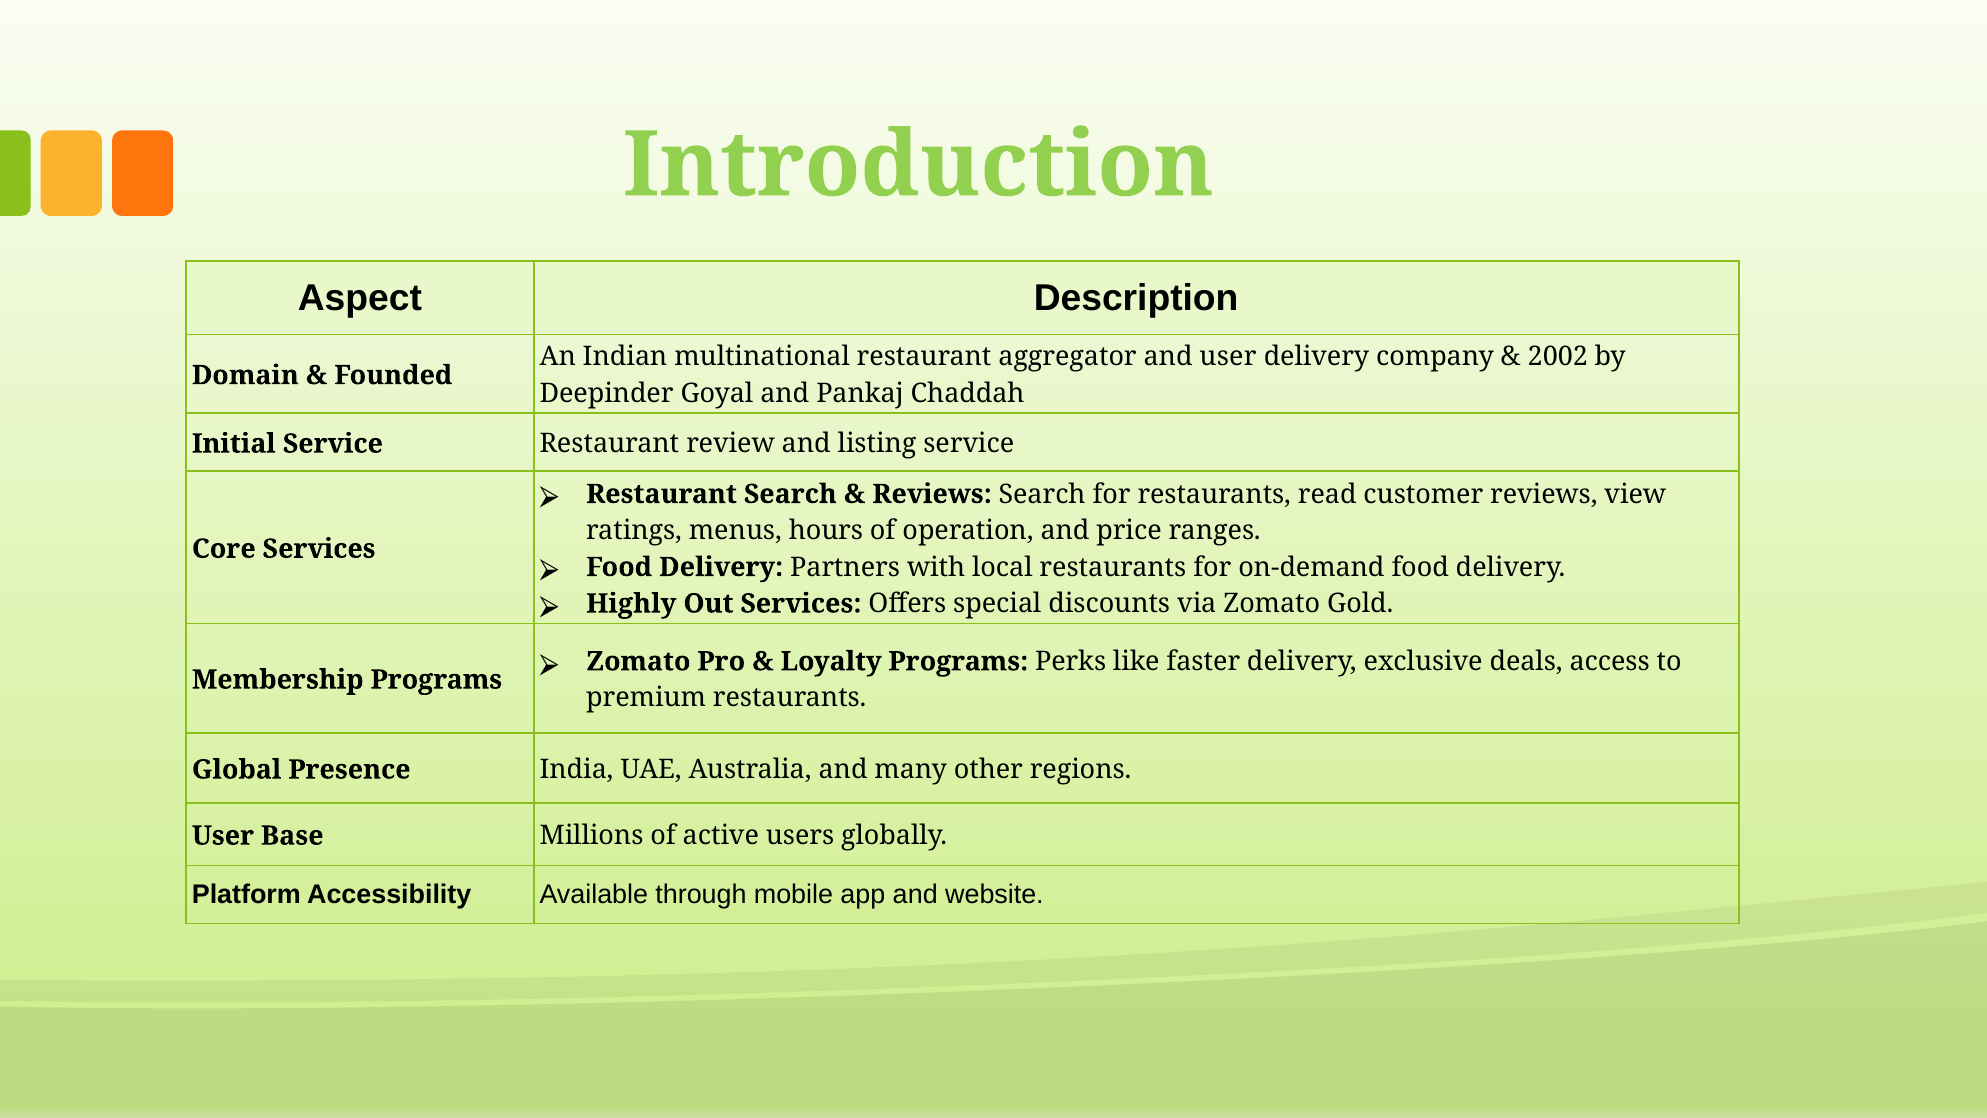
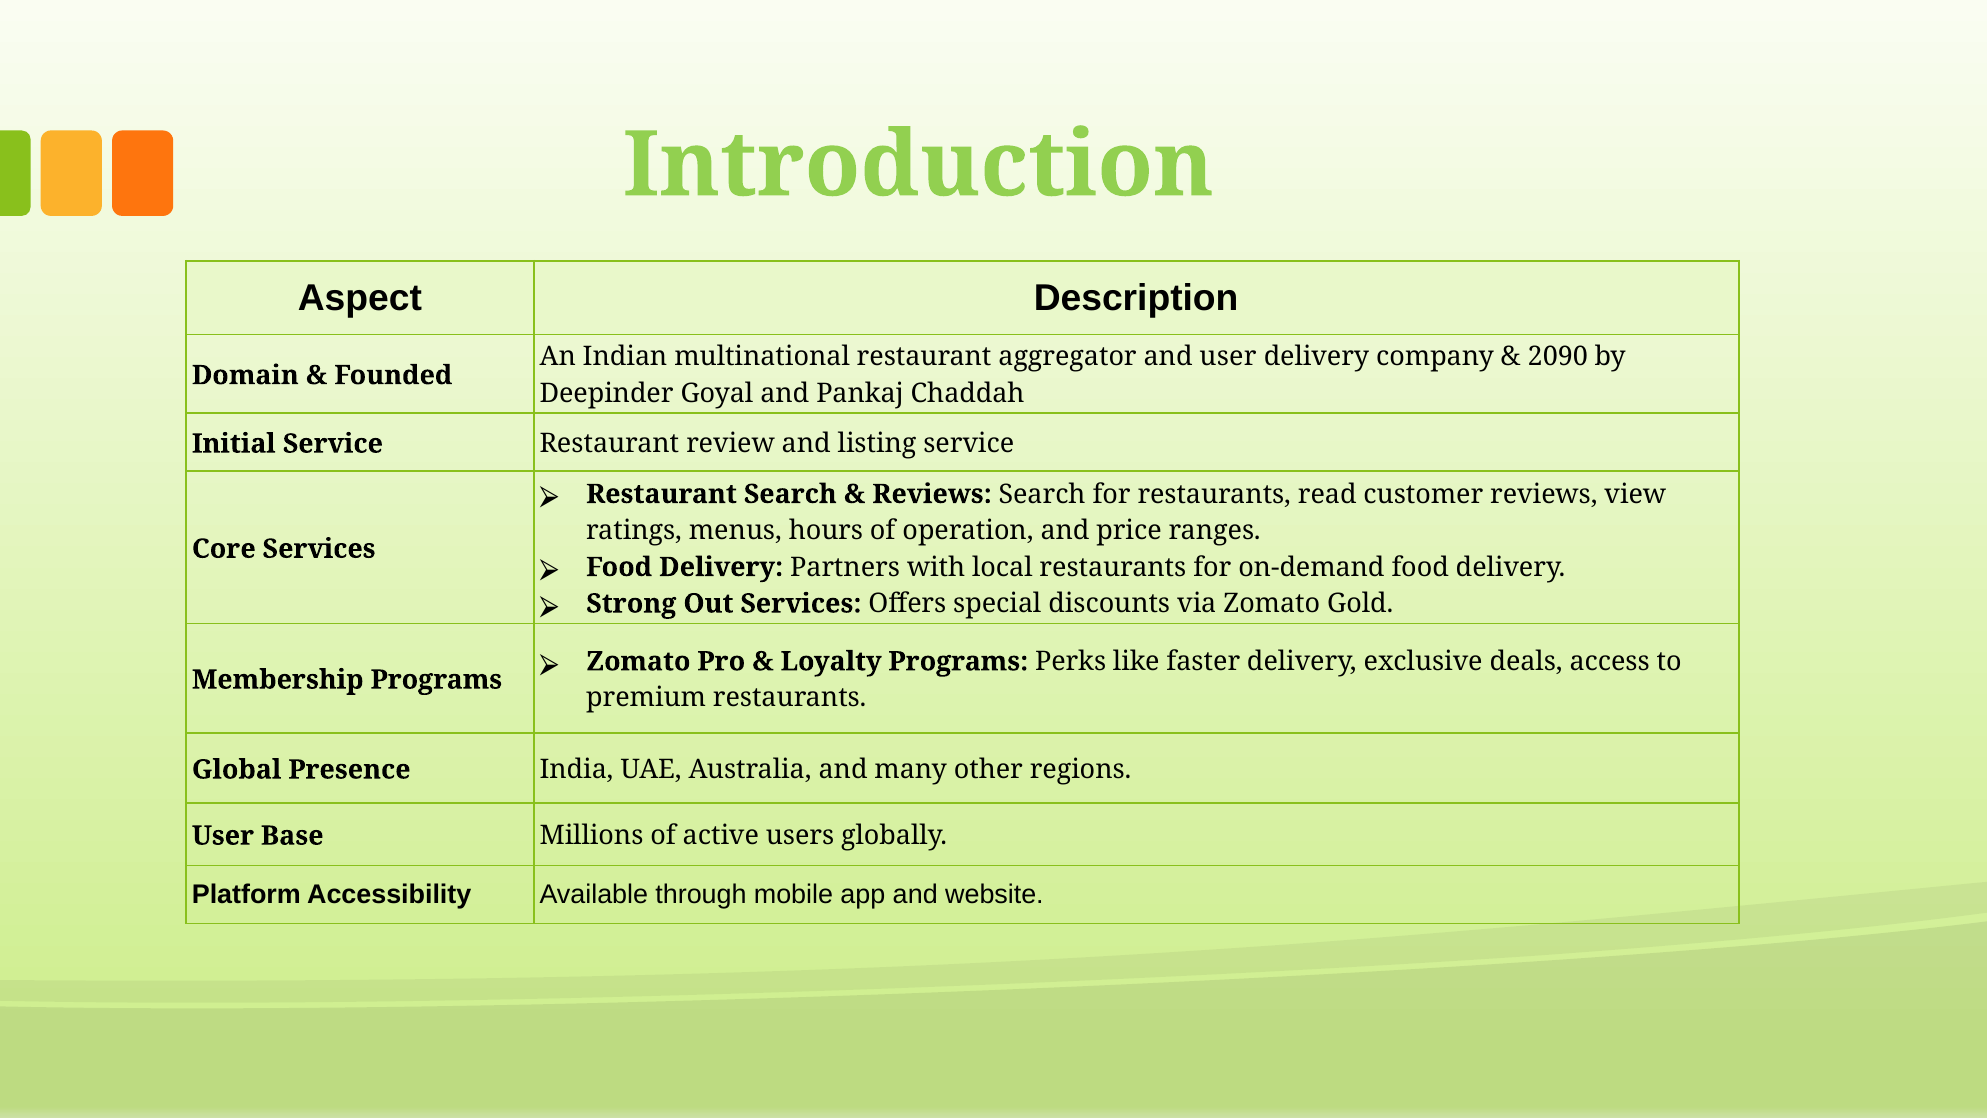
2002: 2002 -> 2090
Highly: Highly -> Strong
